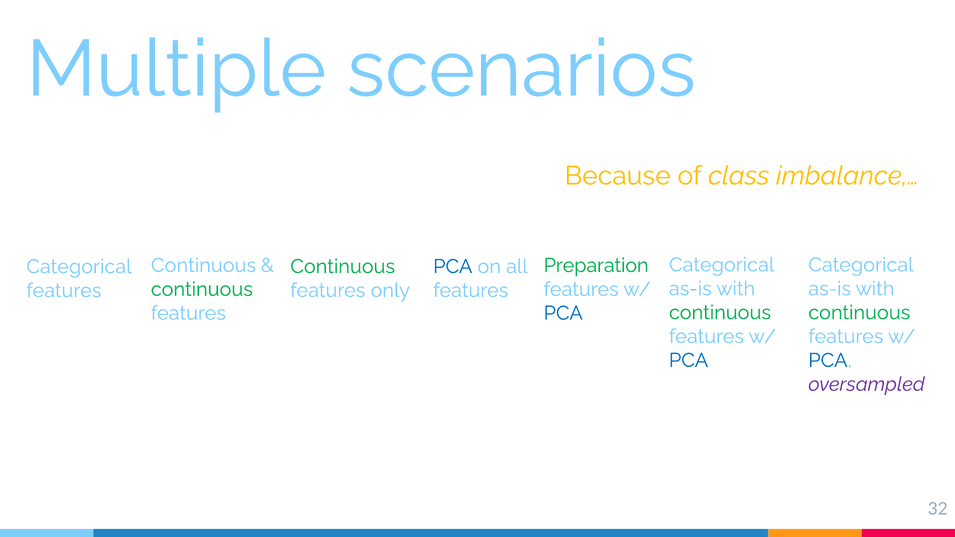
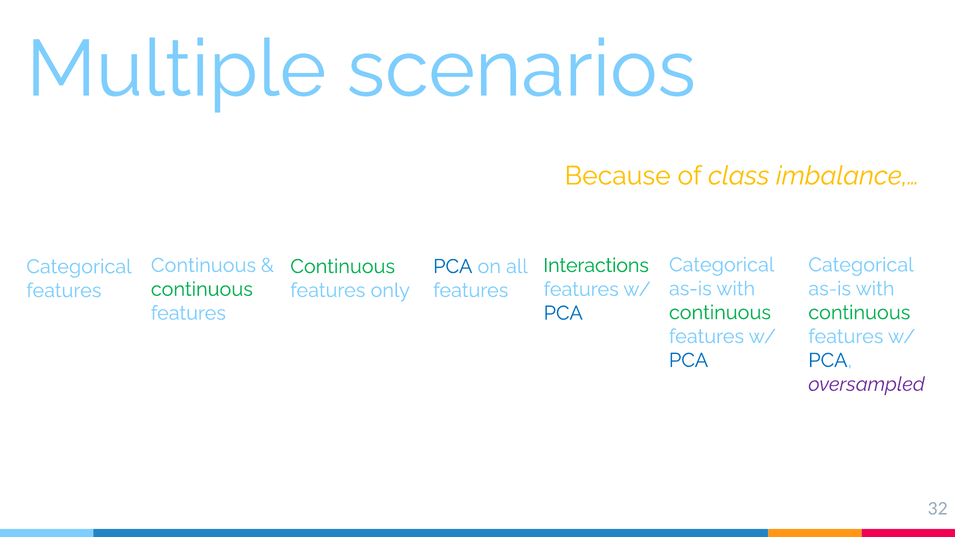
Preparation: Preparation -> Interactions
